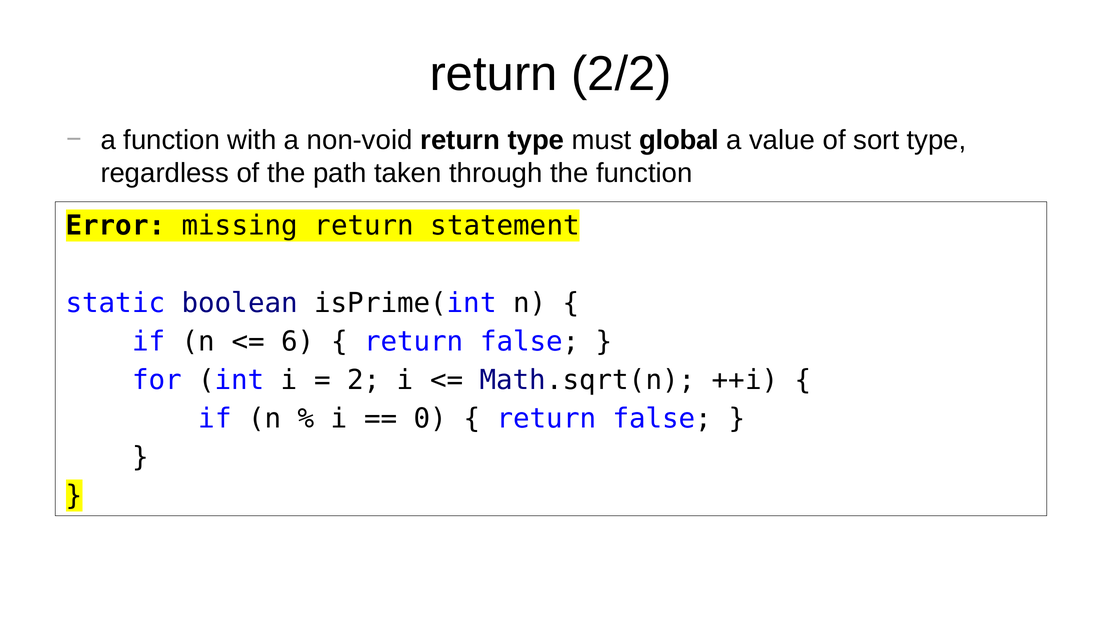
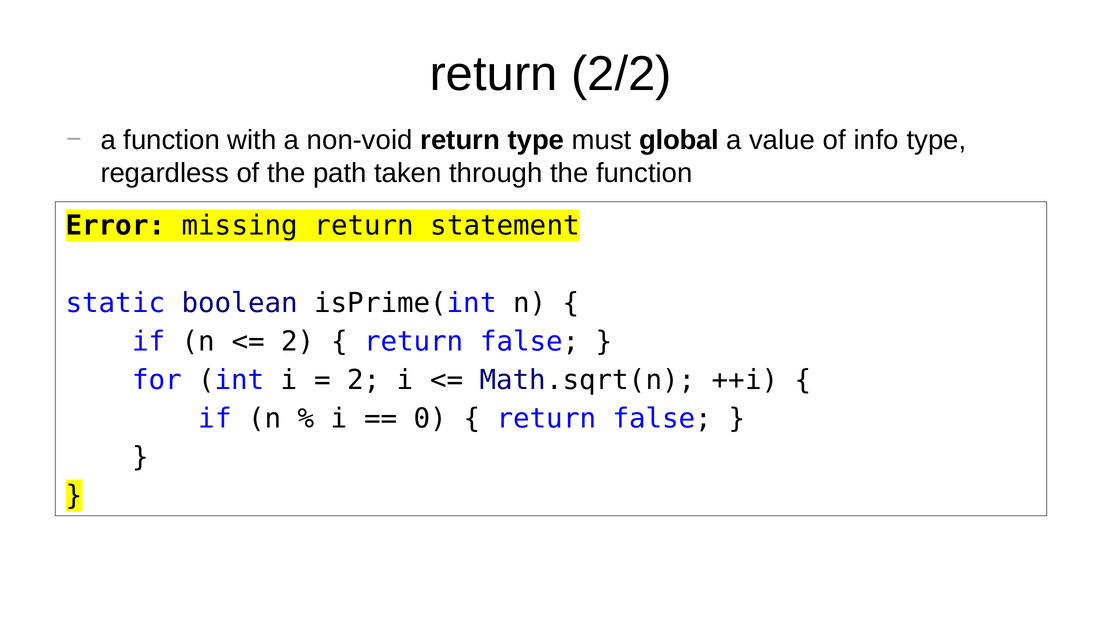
sort: sort -> info
6 at (298, 341): 6 -> 2
